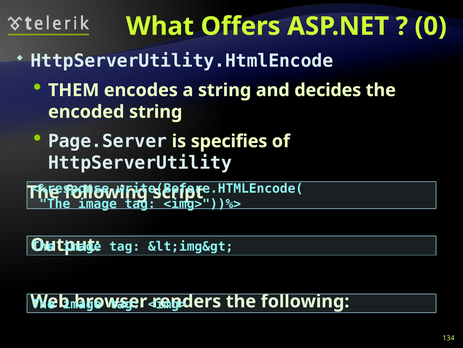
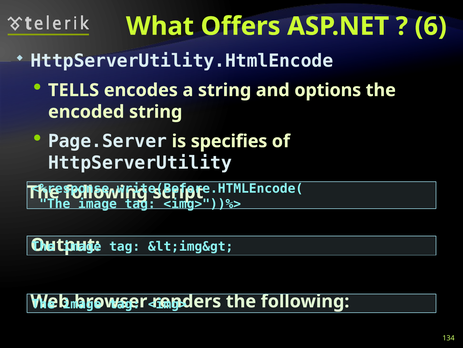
0: 0 -> 6
THEM: THEM -> TELLS
decides: decides -> options
